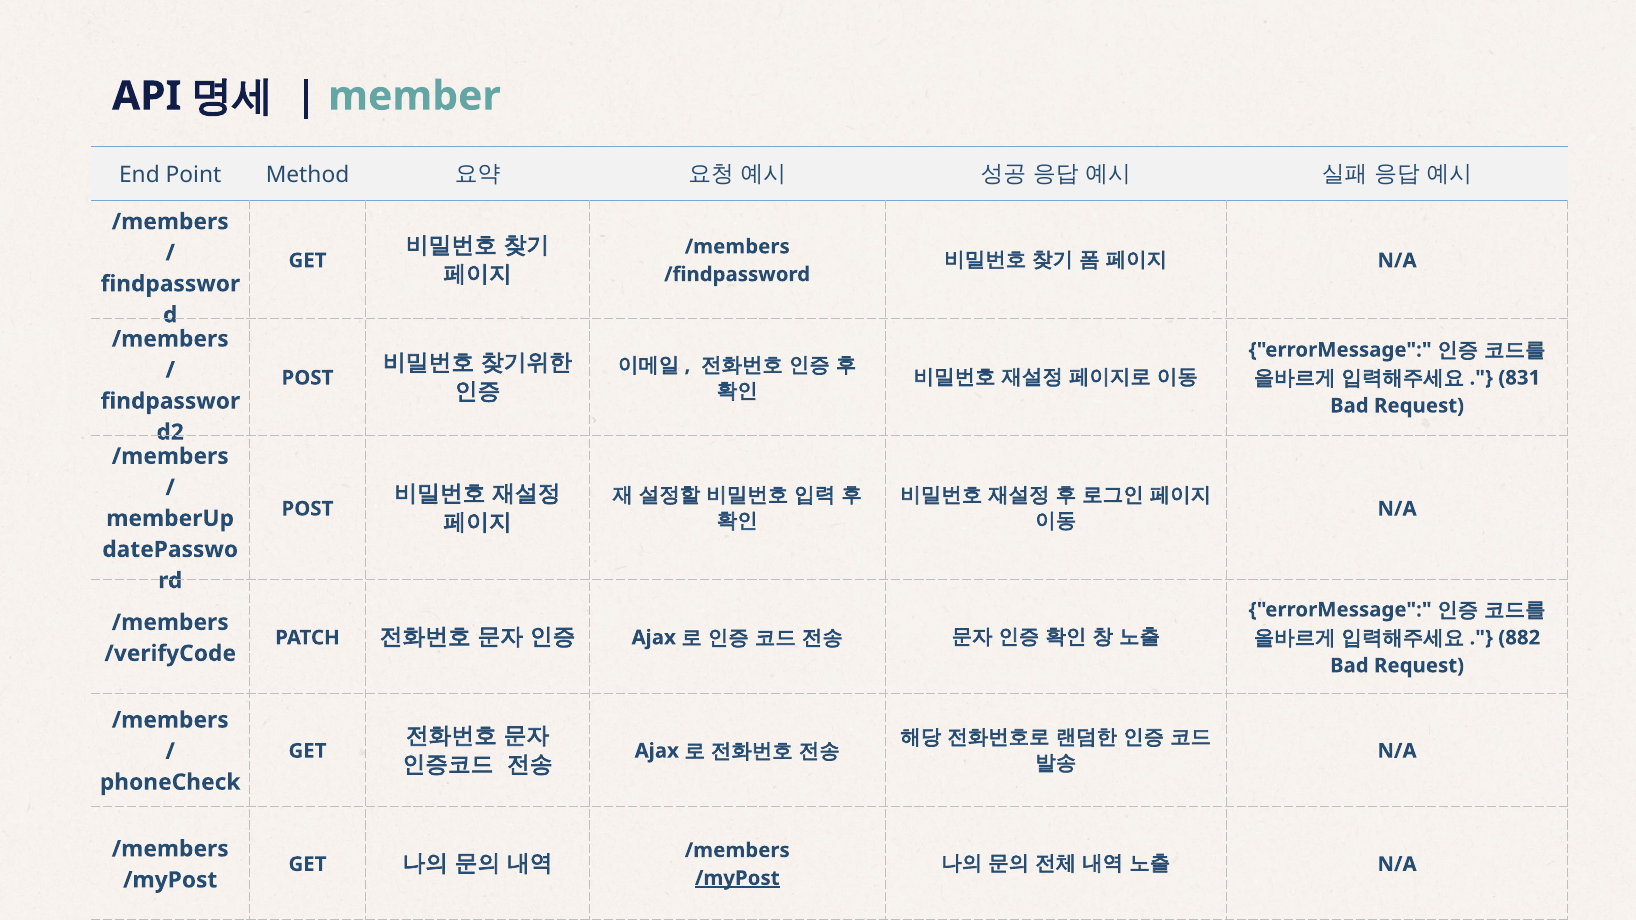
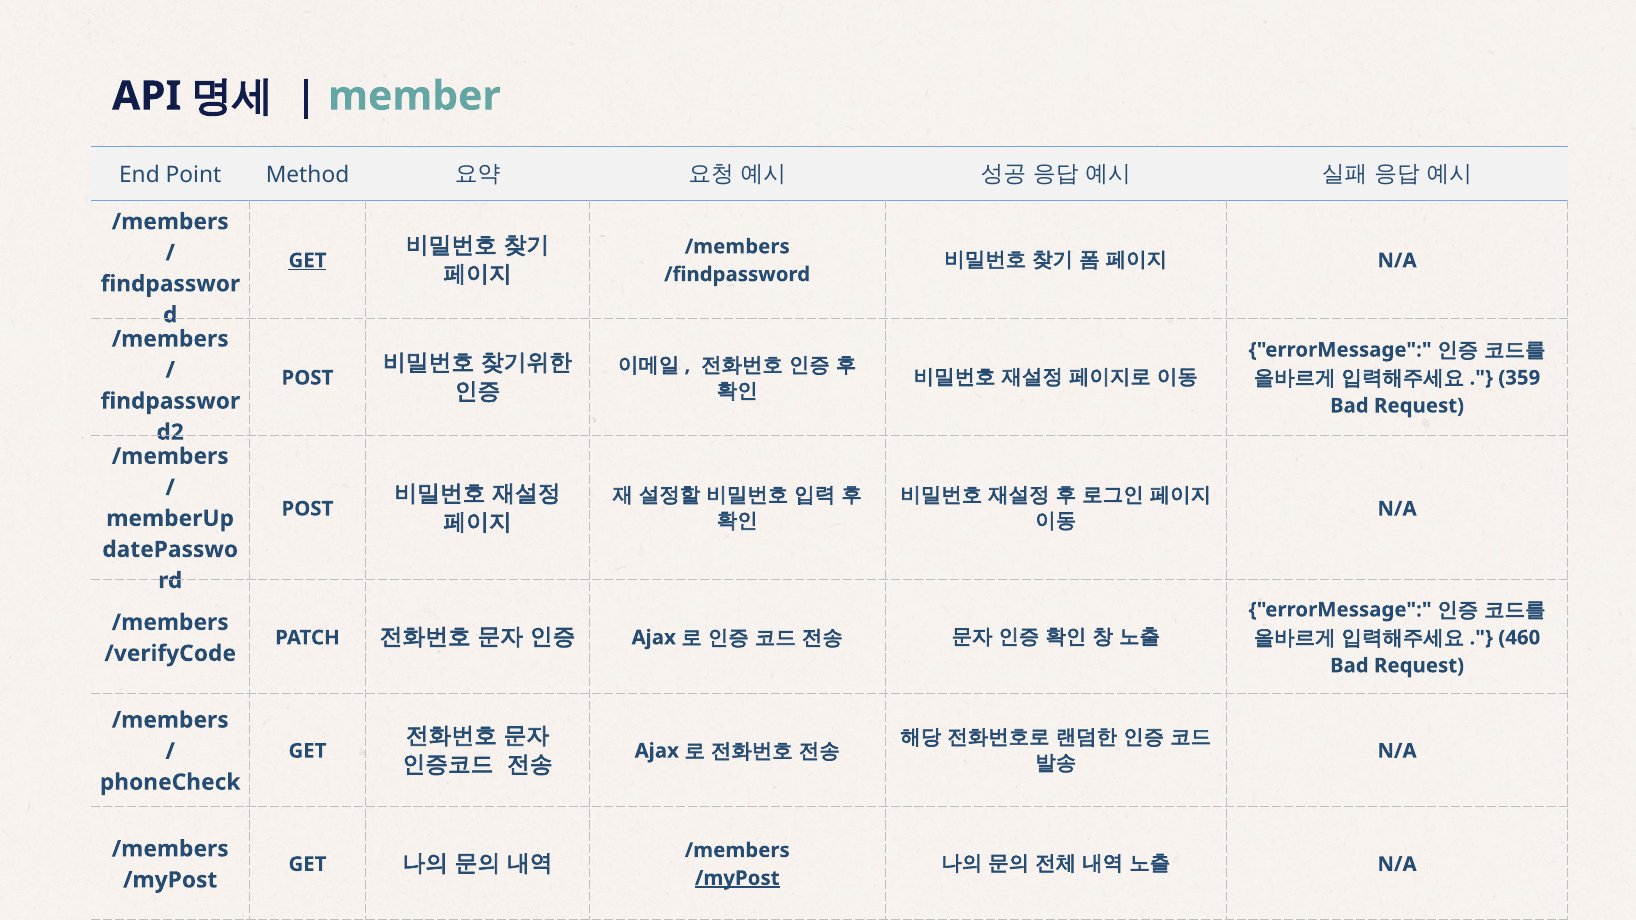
GET at (307, 261) underline: none -> present
831: 831 -> 359
882: 882 -> 460
